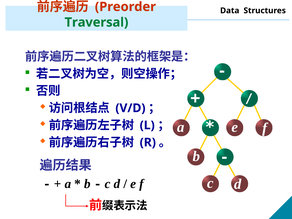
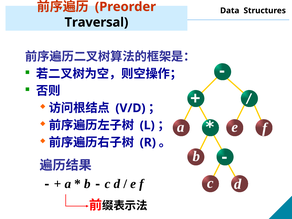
Traversal colour: green -> black
